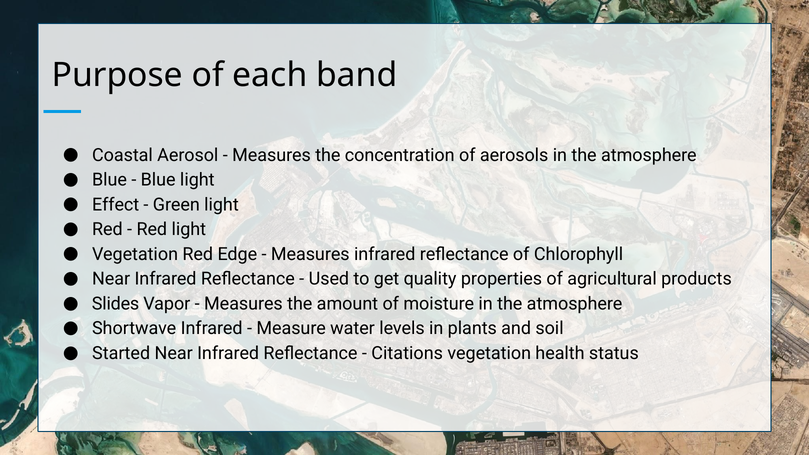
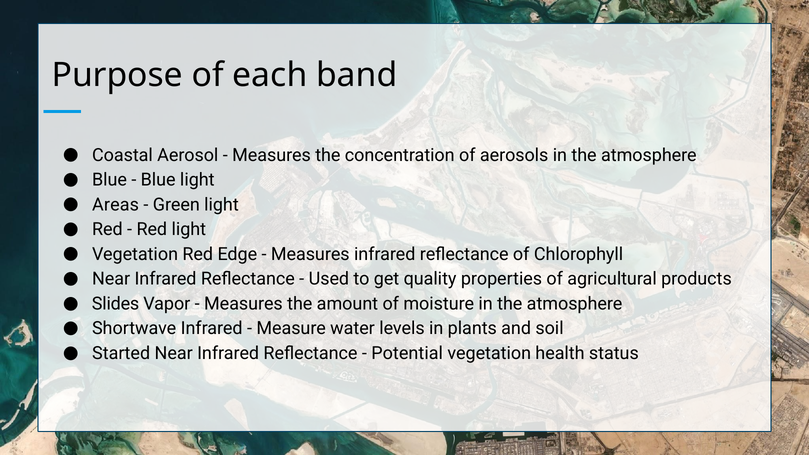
Effect: Effect -> Areas
Citations: Citations -> Potential
